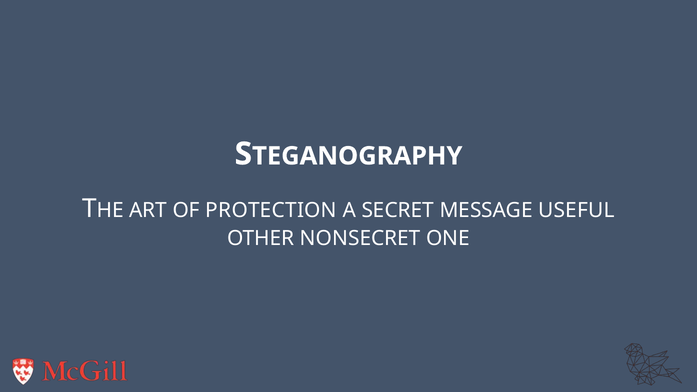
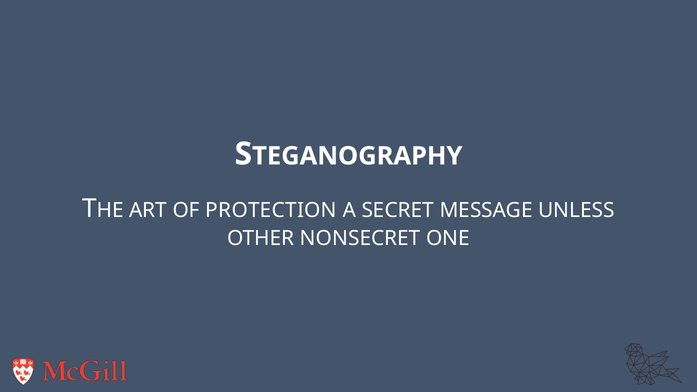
USEFUL: USEFUL -> UNLESS
